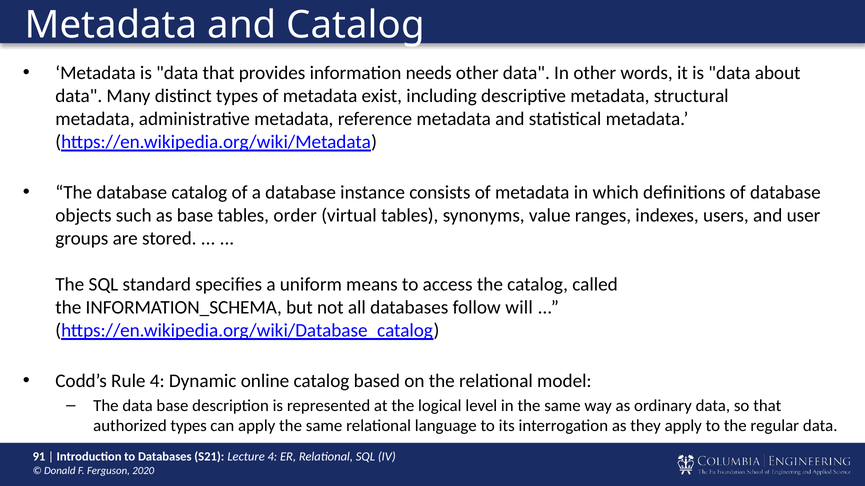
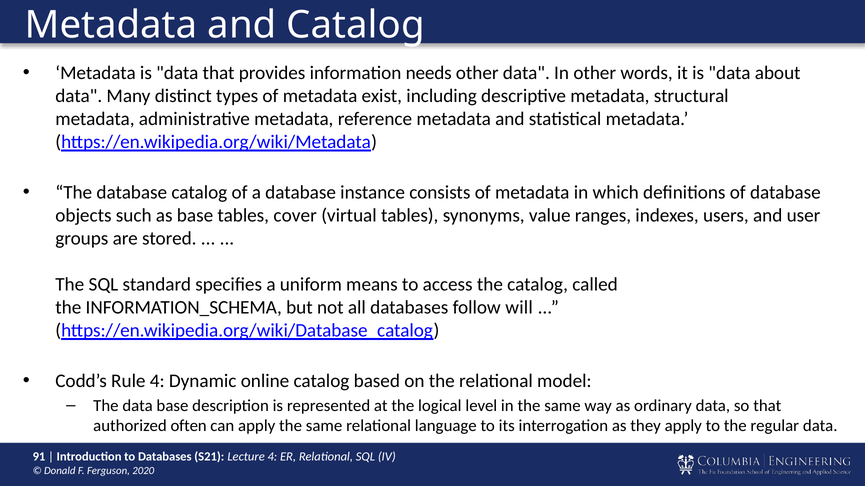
order: order -> cover
authorized types: types -> often
